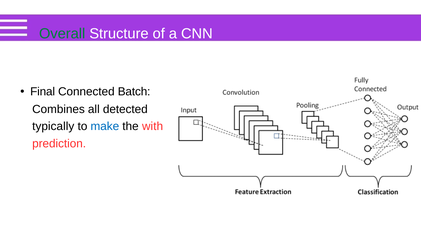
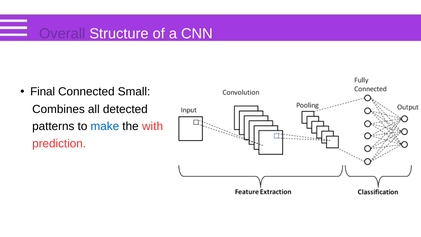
Overall colour: green -> purple
Batch: Batch -> Small
typically: typically -> patterns
